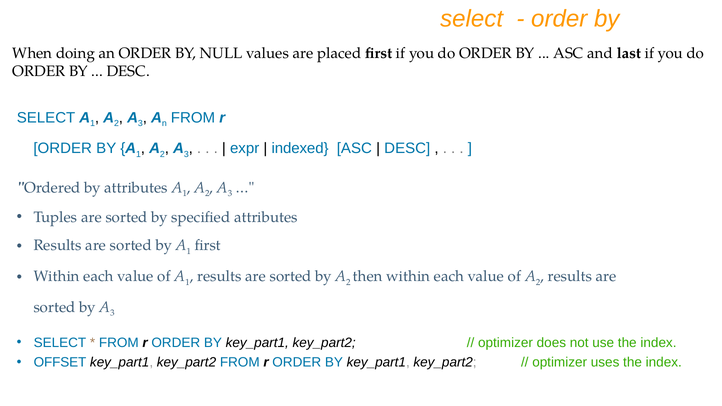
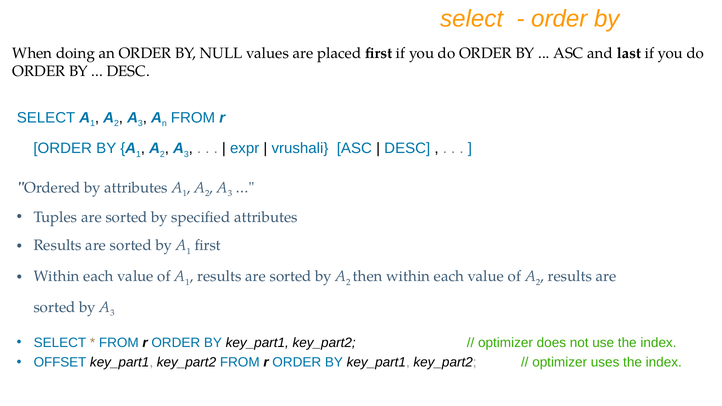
indexed: indexed -> vrushali
